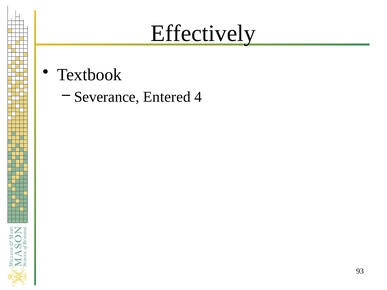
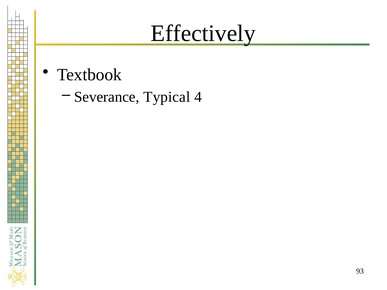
Entered: Entered -> Typical
